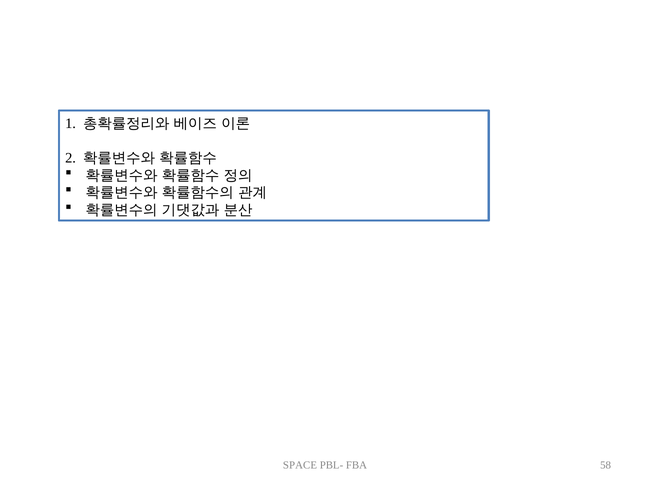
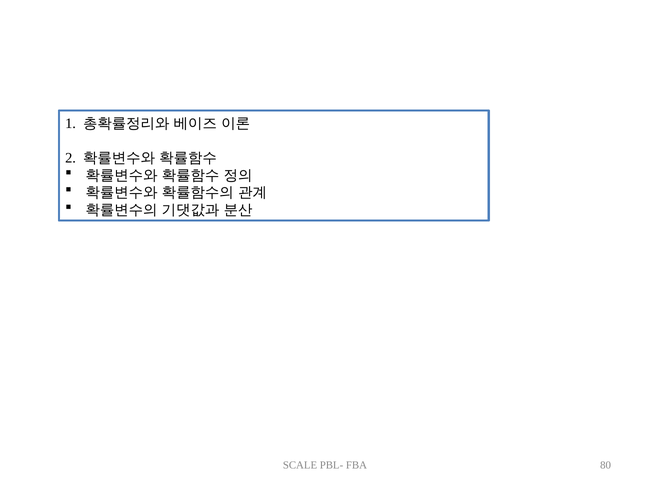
SPACE: SPACE -> SCALE
58: 58 -> 80
